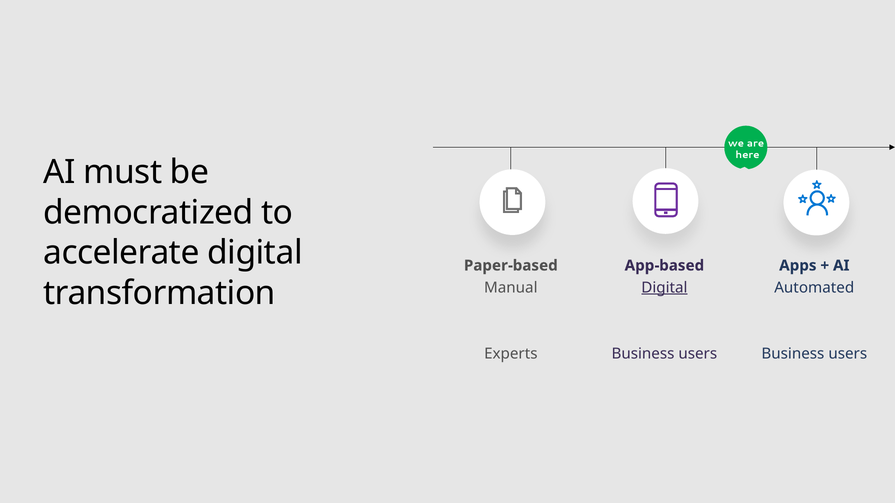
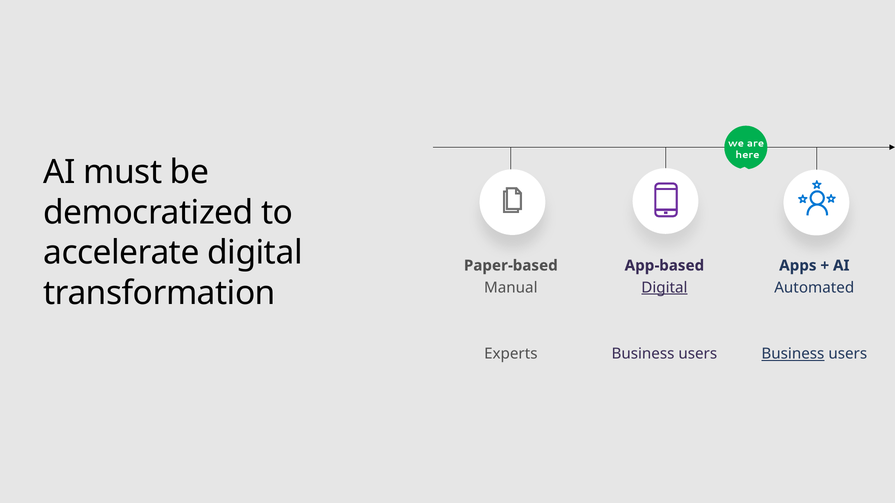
Business at (793, 354) underline: none -> present
